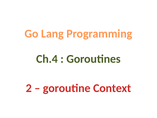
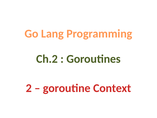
Ch.4: Ch.4 -> Ch.2
